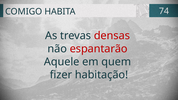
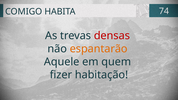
espantarão colour: red -> orange
